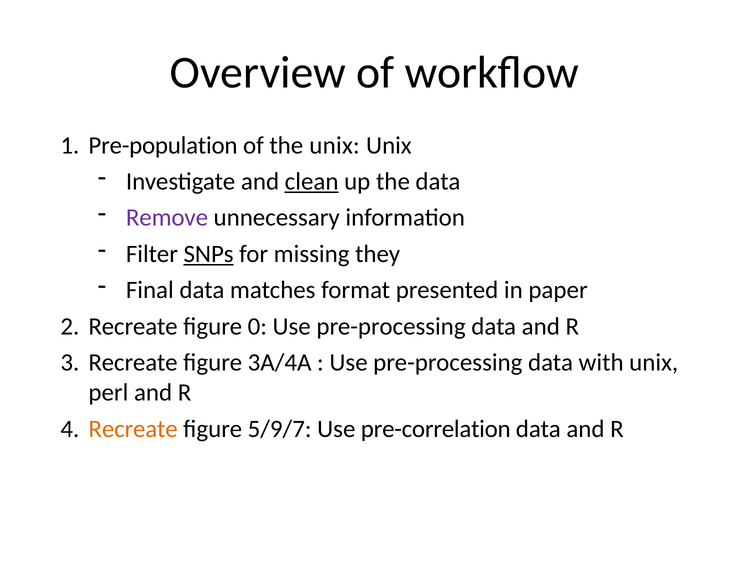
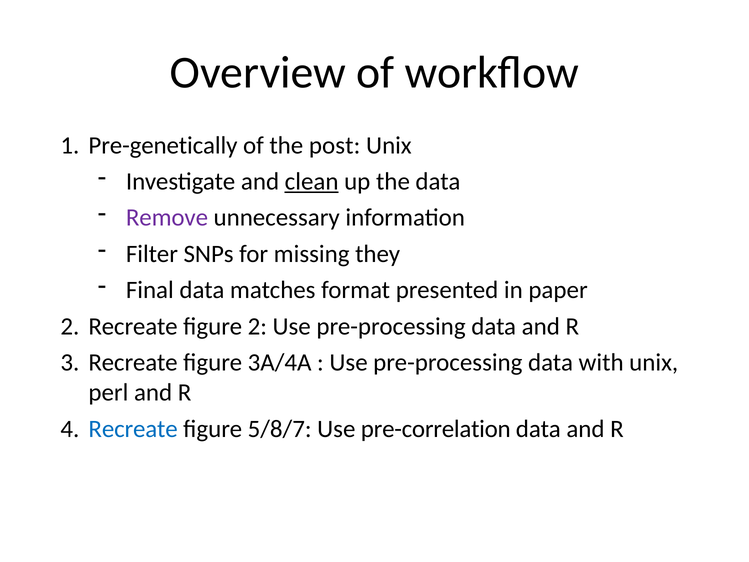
Pre-population: Pre-population -> Pre-genetically
the unix: unix -> post
SNPs underline: present -> none
figure 0: 0 -> 2
Recreate at (133, 429) colour: orange -> blue
5/9/7: 5/9/7 -> 5/8/7
